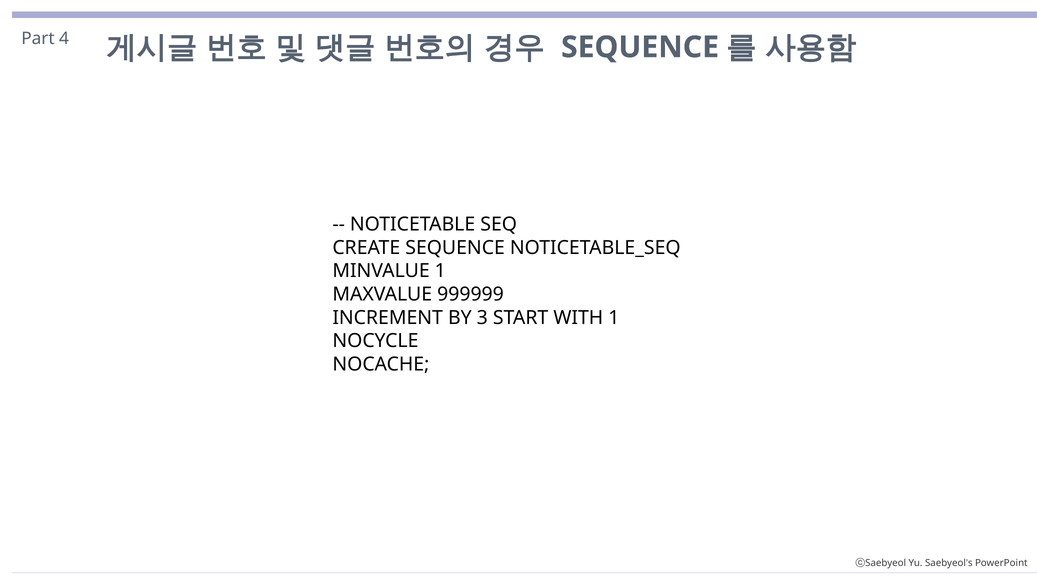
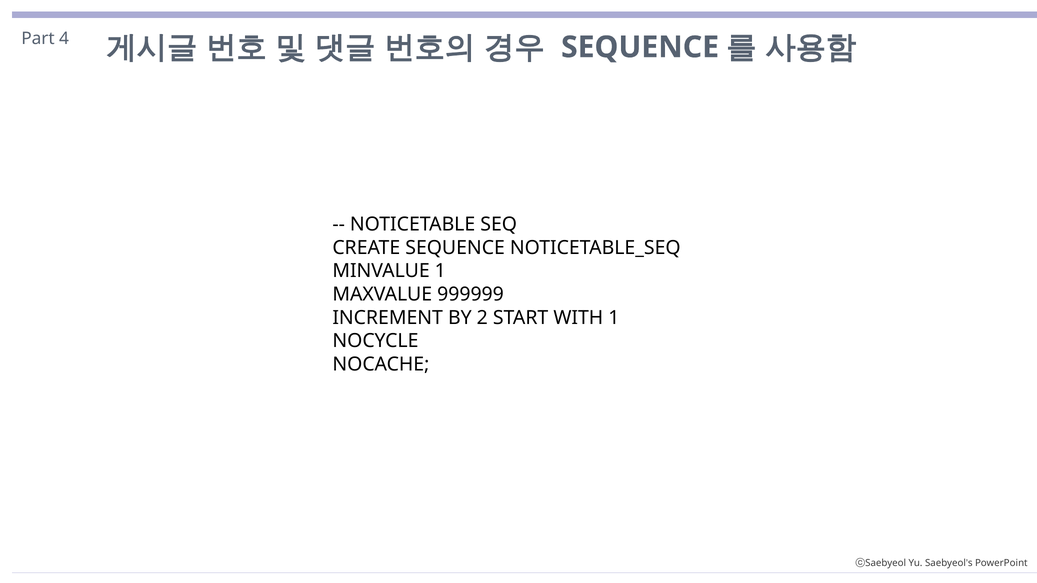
3: 3 -> 2
